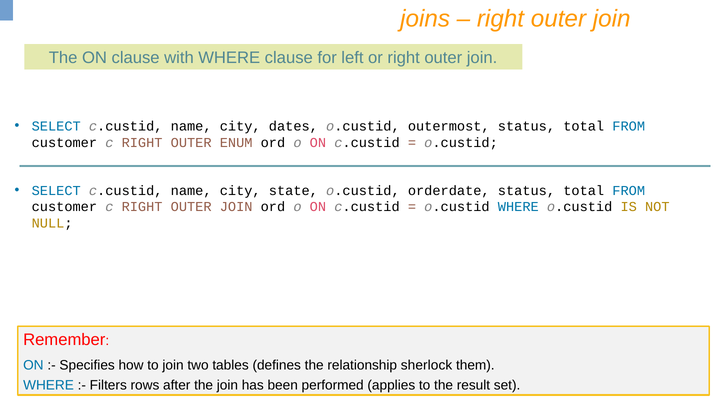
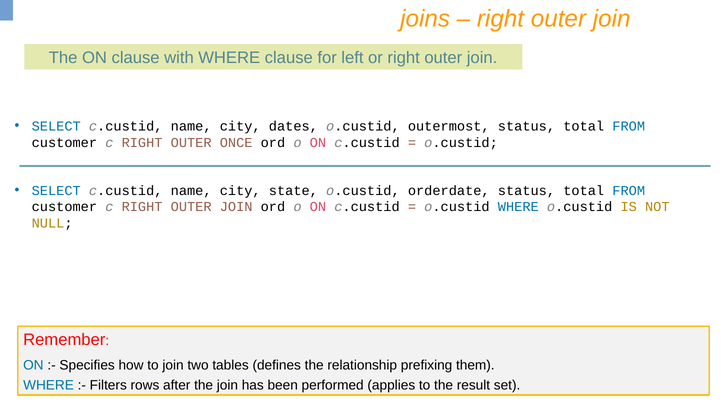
ENUM: ENUM -> ONCE
sherlock: sherlock -> prefixing
